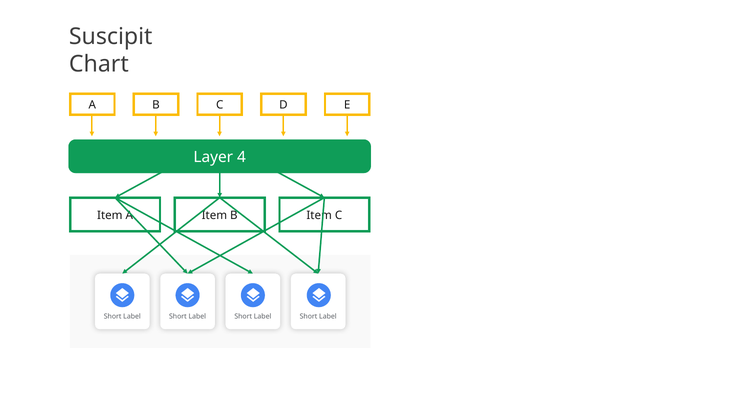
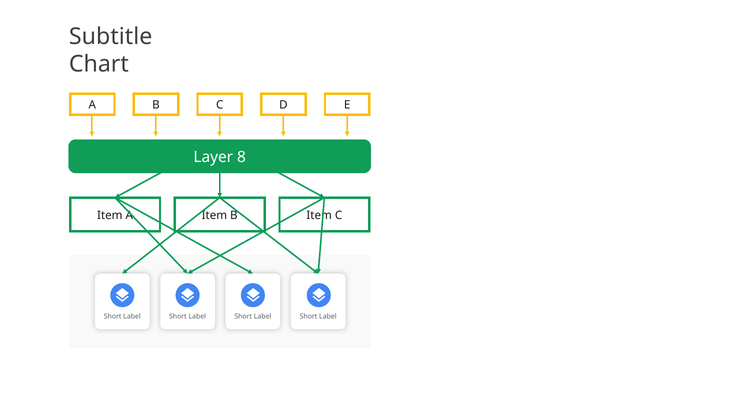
Suscipit: Suscipit -> Subtitle
4: 4 -> 8
